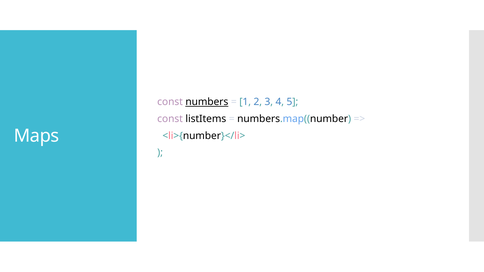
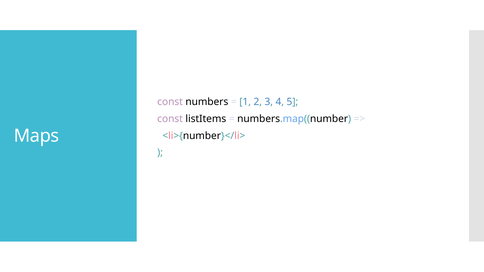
numbers underline: present -> none
